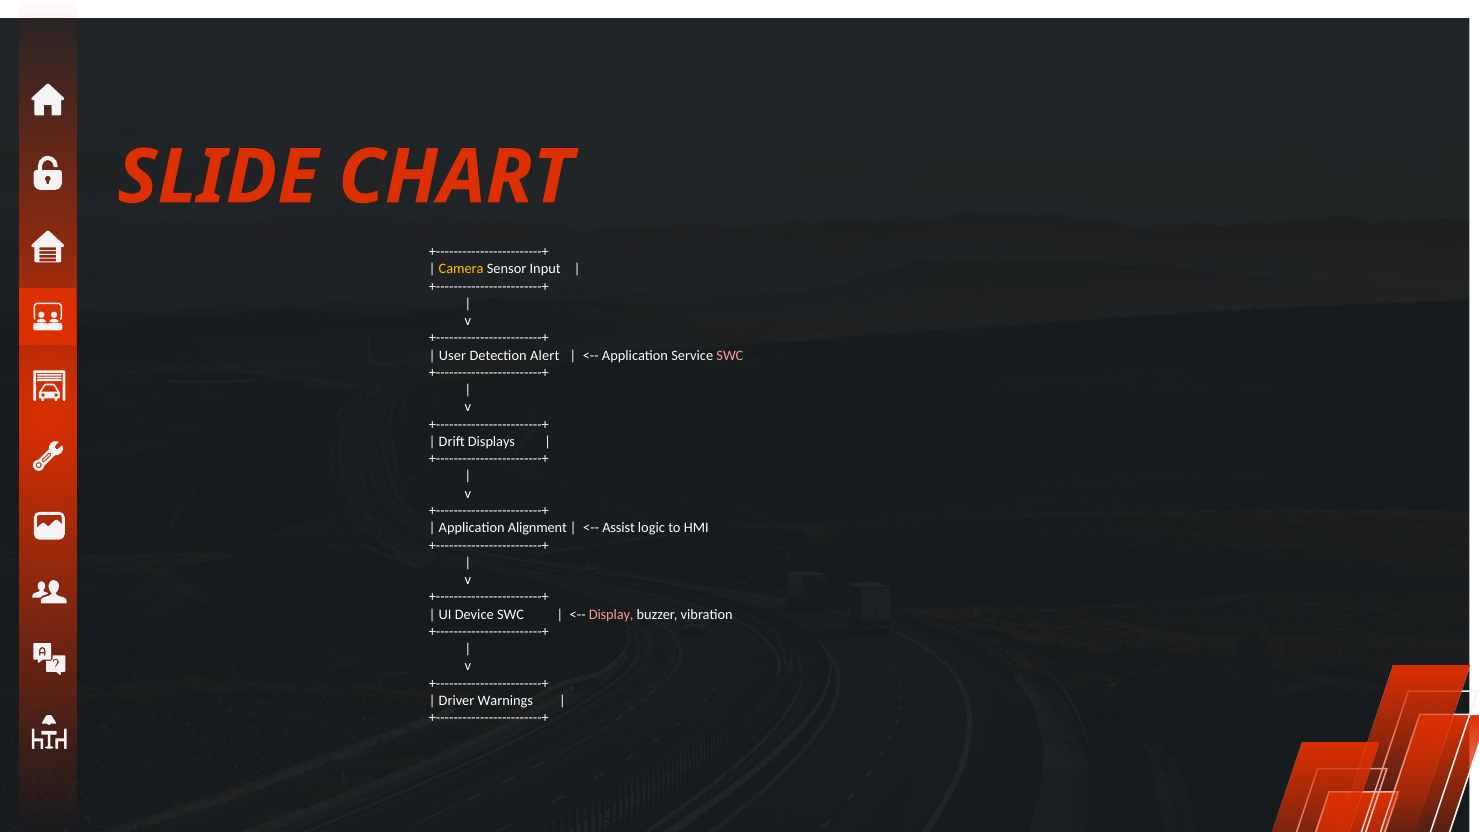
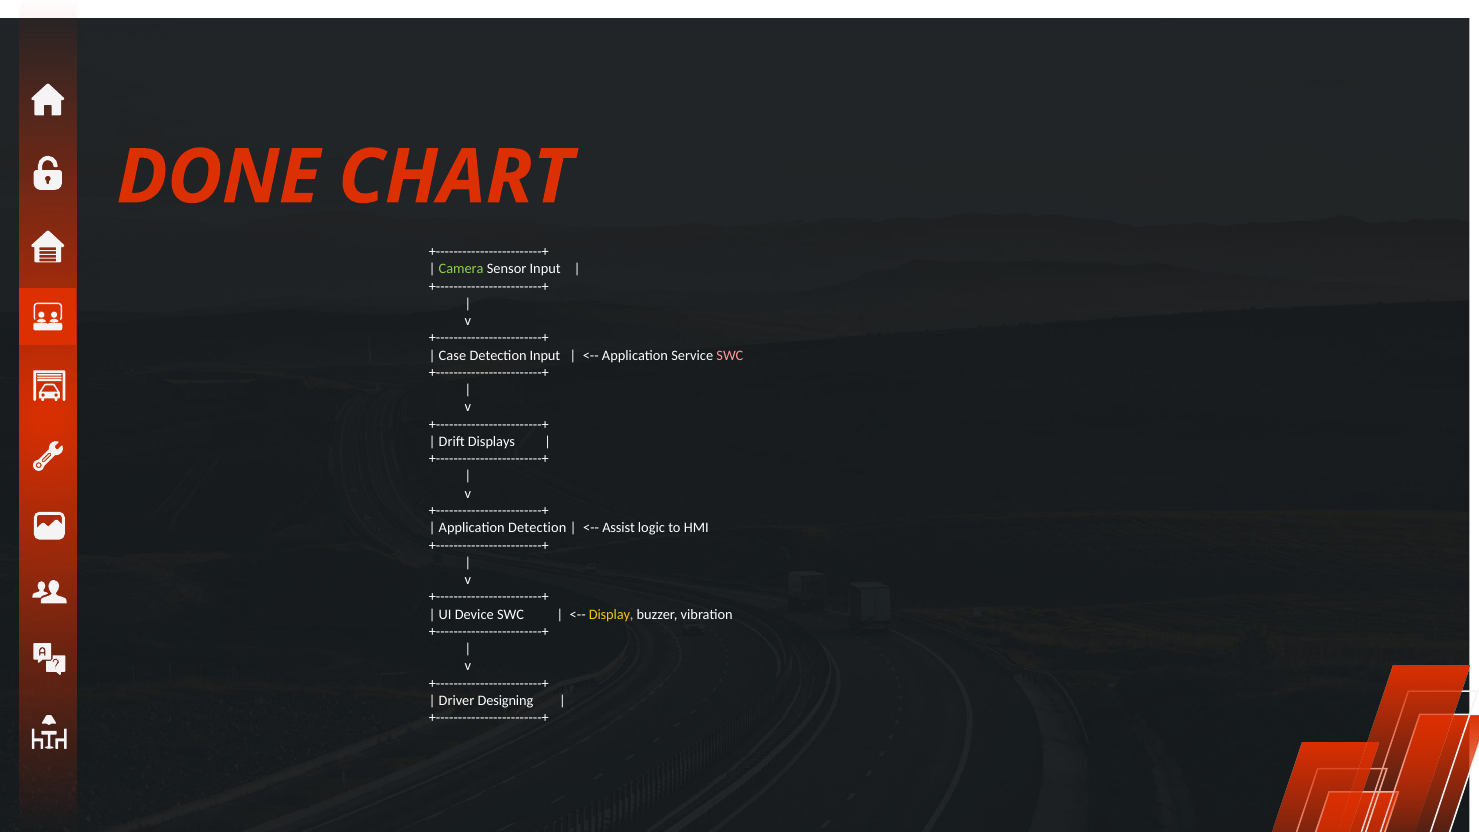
SLIDE: SLIDE -> DONE
Camera colour: yellow -> light green
User: User -> Case
Detection Alert: Alert -> Input
Application Alignment: Alignment -> Detection
Display colour: pink -> yellow
Warnings: Warnings -> Designing
